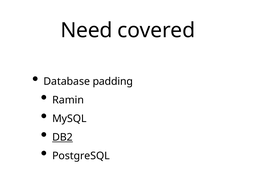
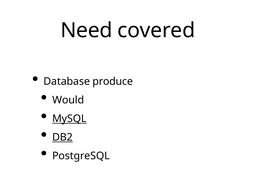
padding: padding -> produce
Ramin: Ramin -> Would
MySQL underline: none -> present
